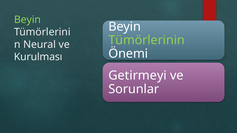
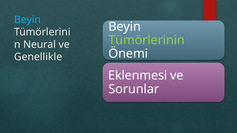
Beyin at (27, 20) colour: light green -> light blue
Kurulması: Kurulması -> Genellikle
Getirmeyi: Getirmeyi -> Eklenmesi
